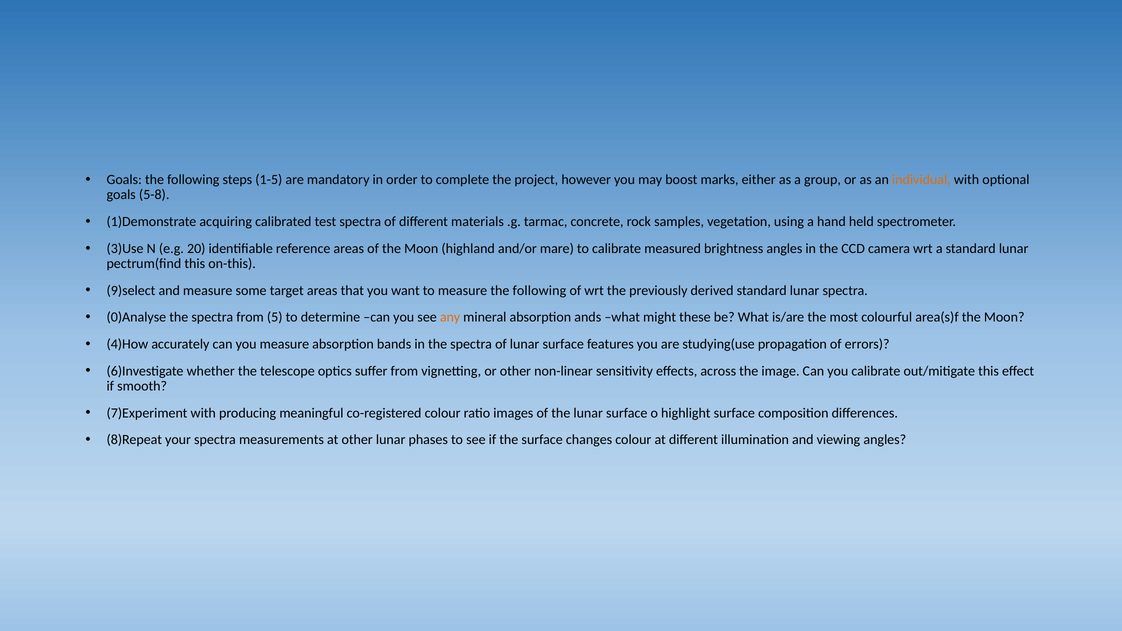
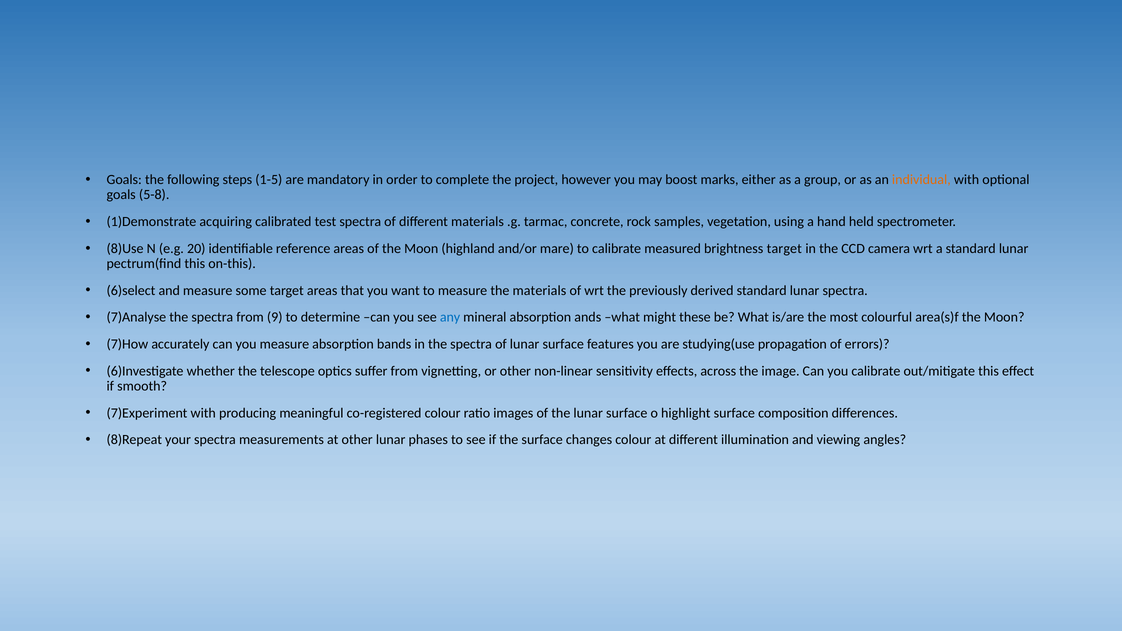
3)Use: 3)Use -> 8)Use
brightness angles: angles -> target
9)select: 9)select -> 6)select
measure the following: following -> materials
0)Analyse: 0)Analyse -> 7)Analyse
5: 5 -> 9
any colour: orange -> blue
4)How: 4)How -> 7)How
